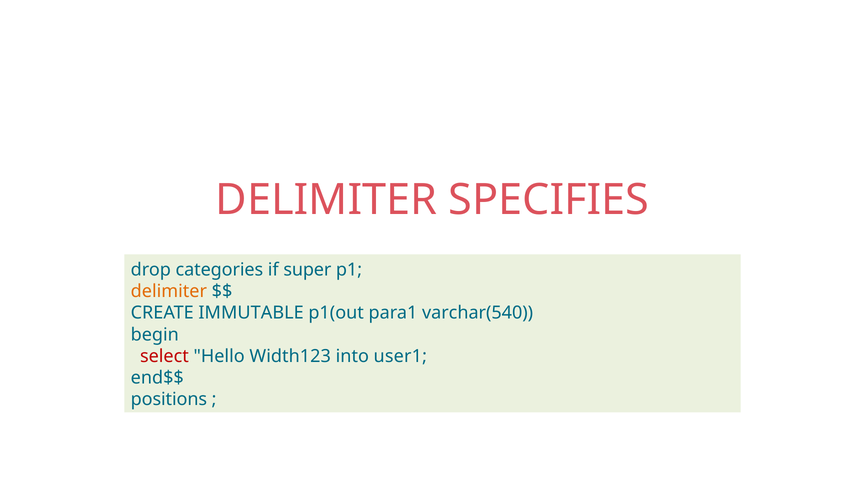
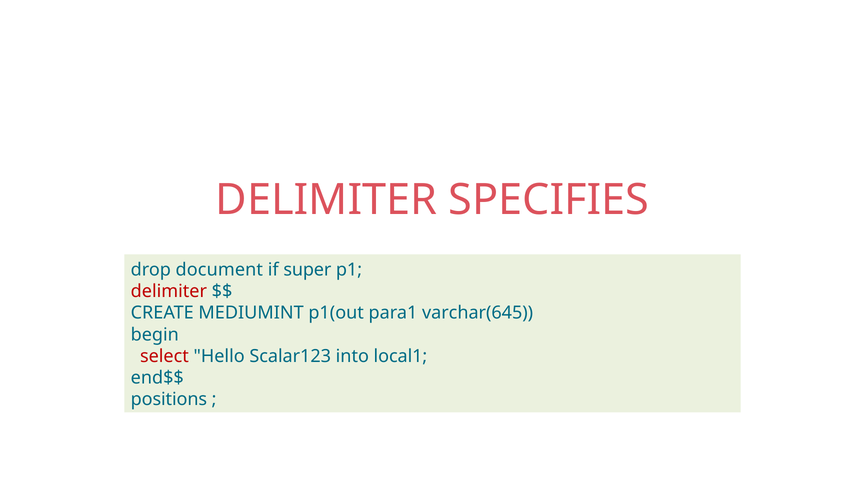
categories: categories -> document
delimiter at (169, 291) colour: orange -> red
IMMUTABLE: IMMUTABLE -> MEDIUMINT
varchar(540: varchar(540 -> varchar(645
Width123: Width123 -> Scalar123
user1: user1 -> local1
